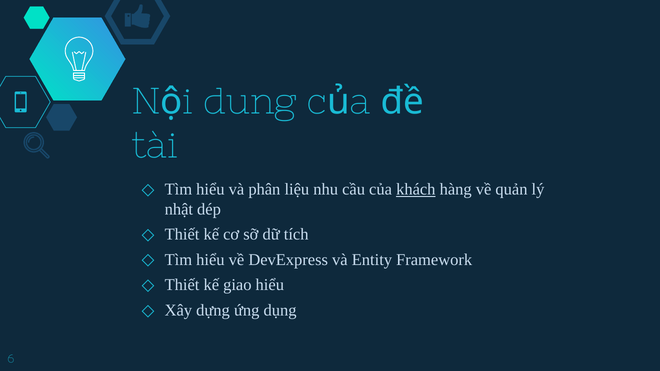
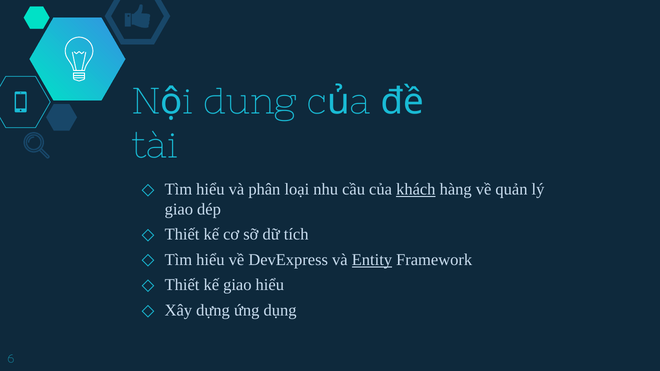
liệu: liệu -> loại
nhật at (179, 209): nhật -> giao
Entity underline: none -> present
